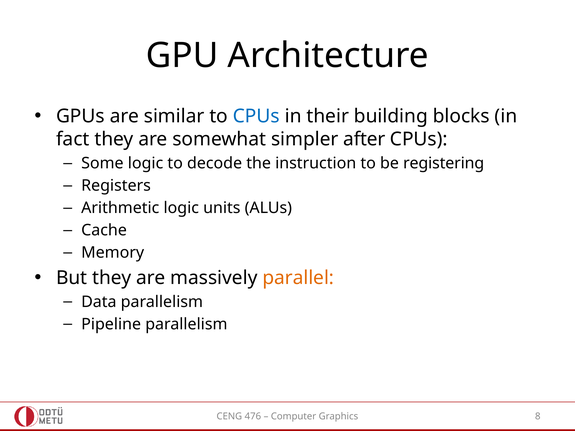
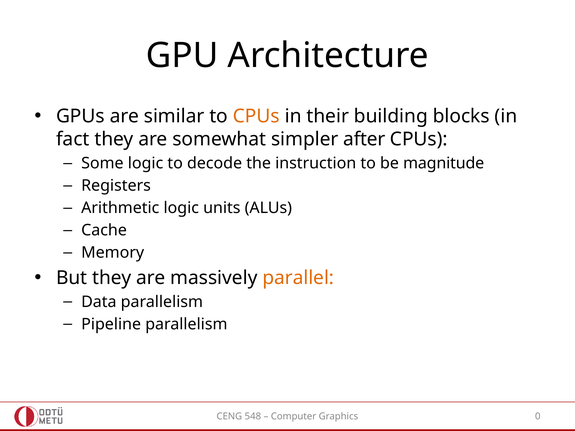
CPUs at (256, 116) colour: blue -> orange
registering: registering -> magnitude
476: 476 -> 548
8: 8 -> 0
